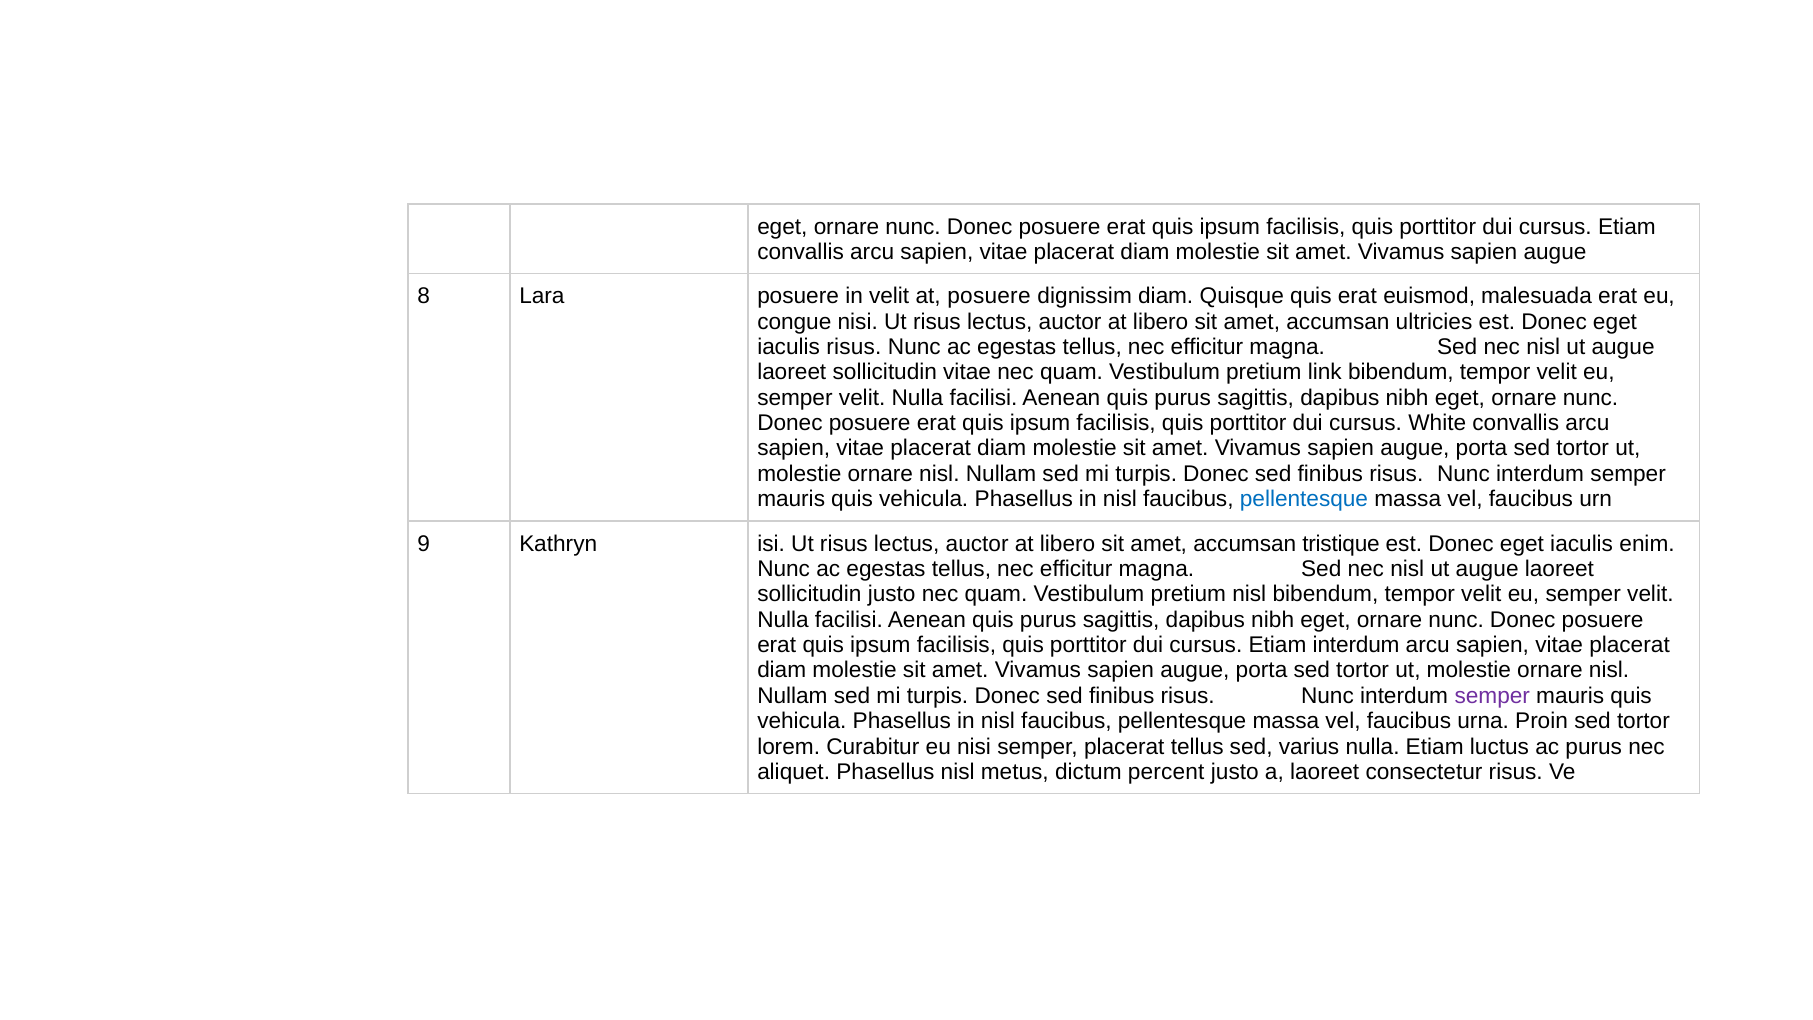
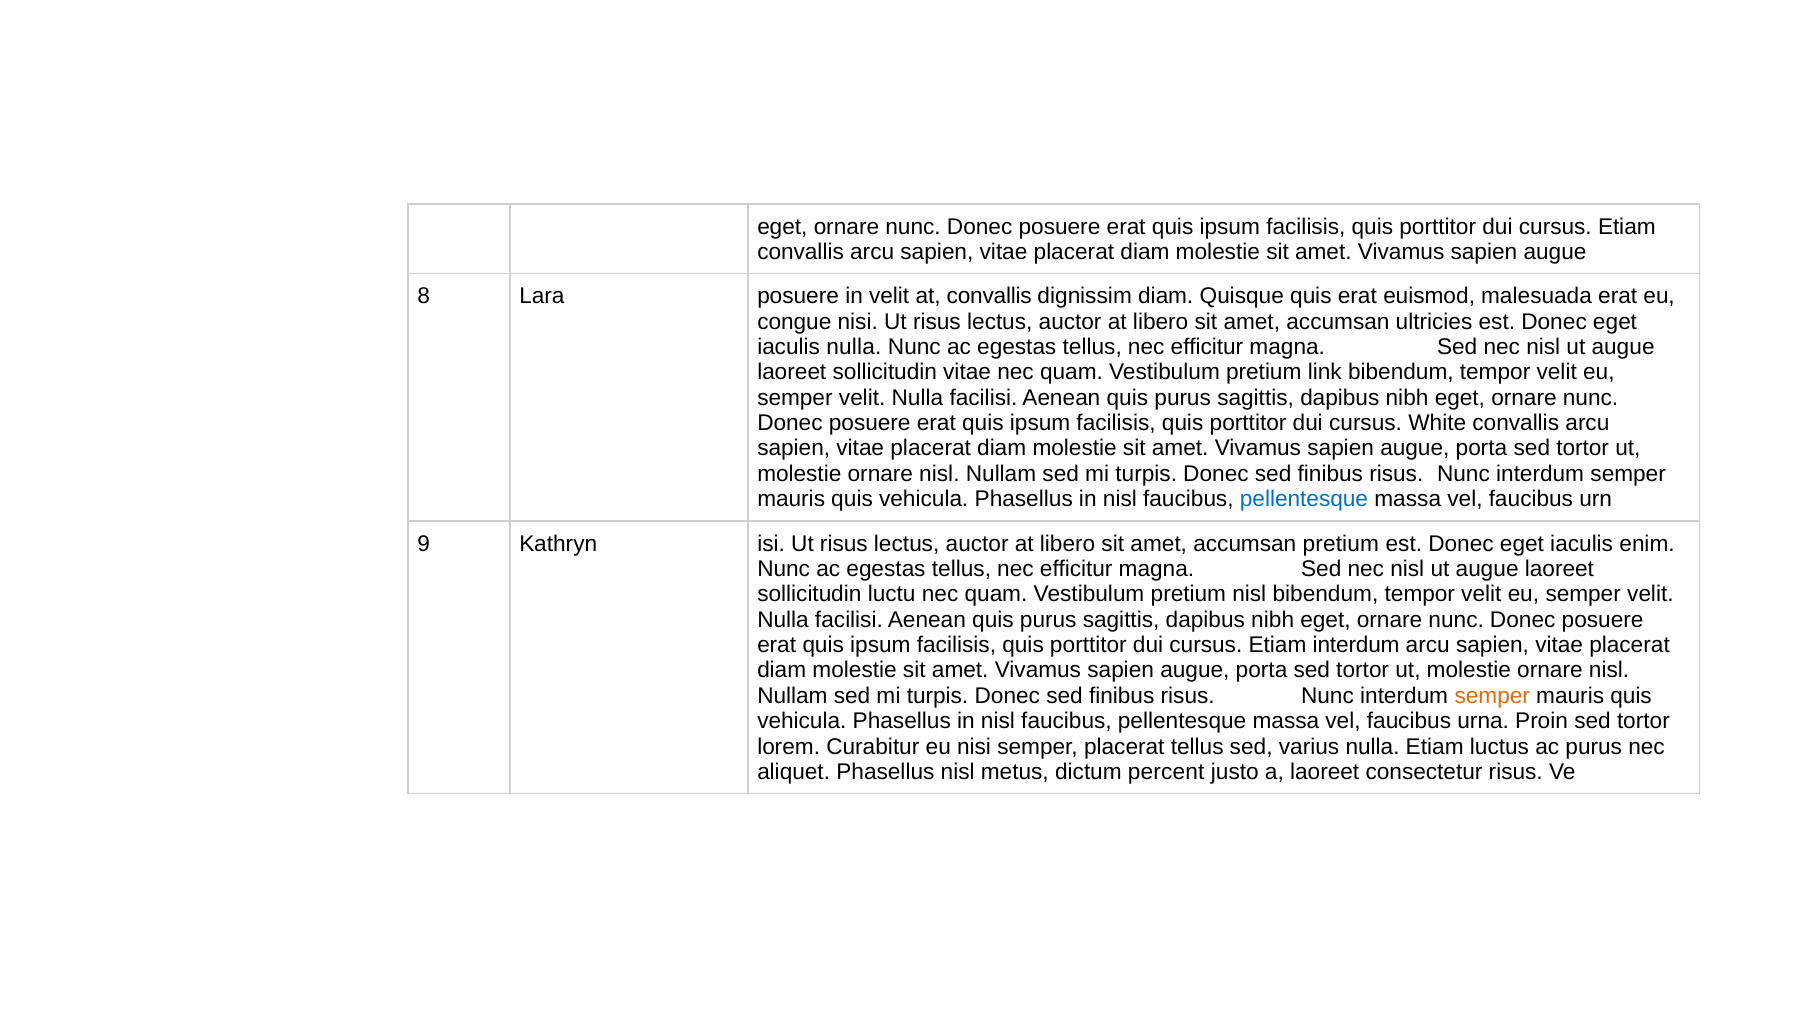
at posuere: posuere -> convallis
iaculis risus: risus -> nulla
accumsan tristique: tristique -> pretium
sollicitudin justo: justo -> luctu
semper at (1492, 696) colour: purple -> orange
